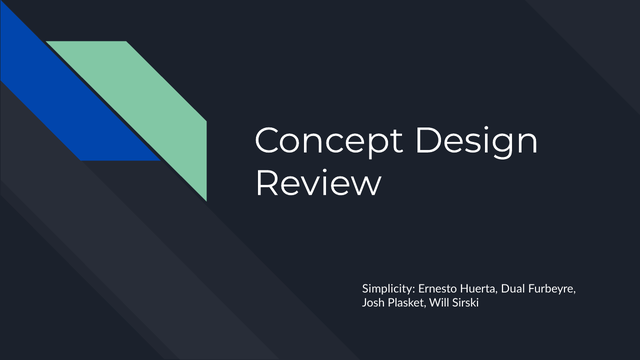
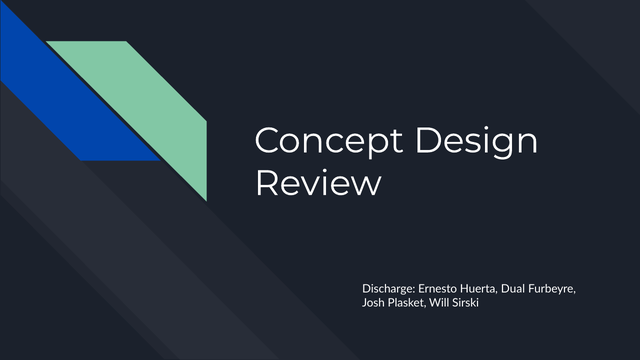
Simplicity: Simplicity -> Discharge
